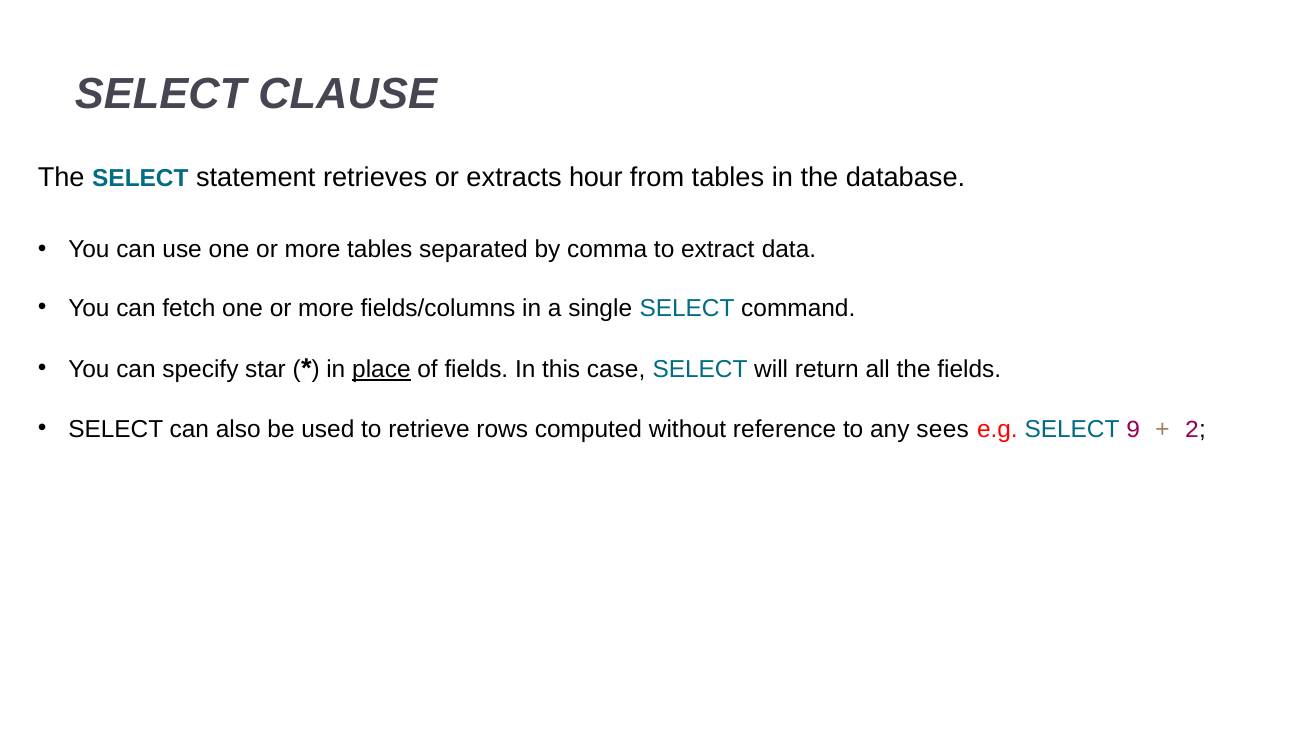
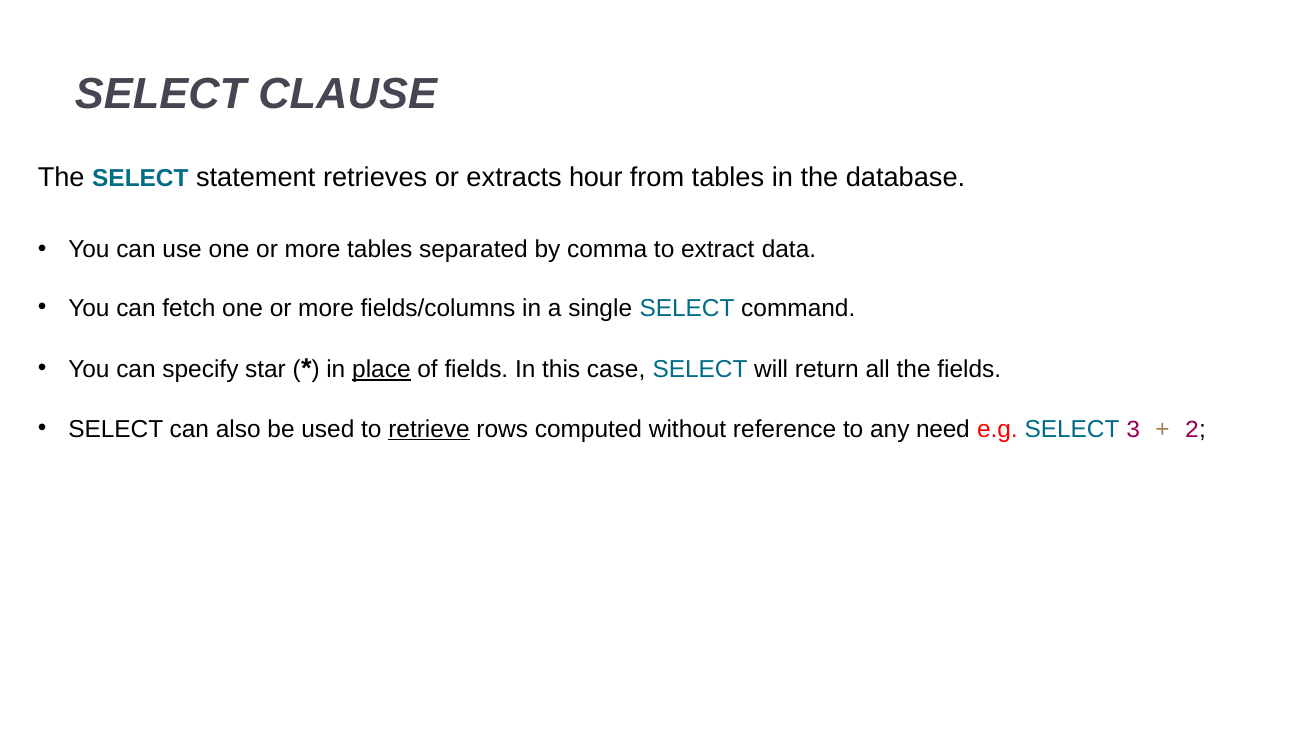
retrieve underline: none -> present
sees: sees -> need
9: 9 -> 3
